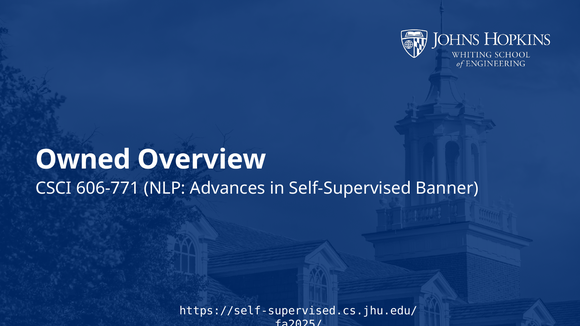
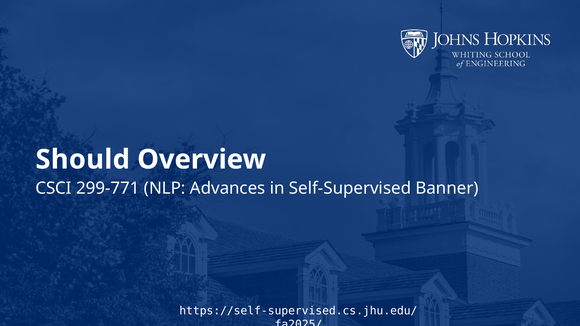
Owned: Owned -> Should
606-771: 606-771 -> 299-771
